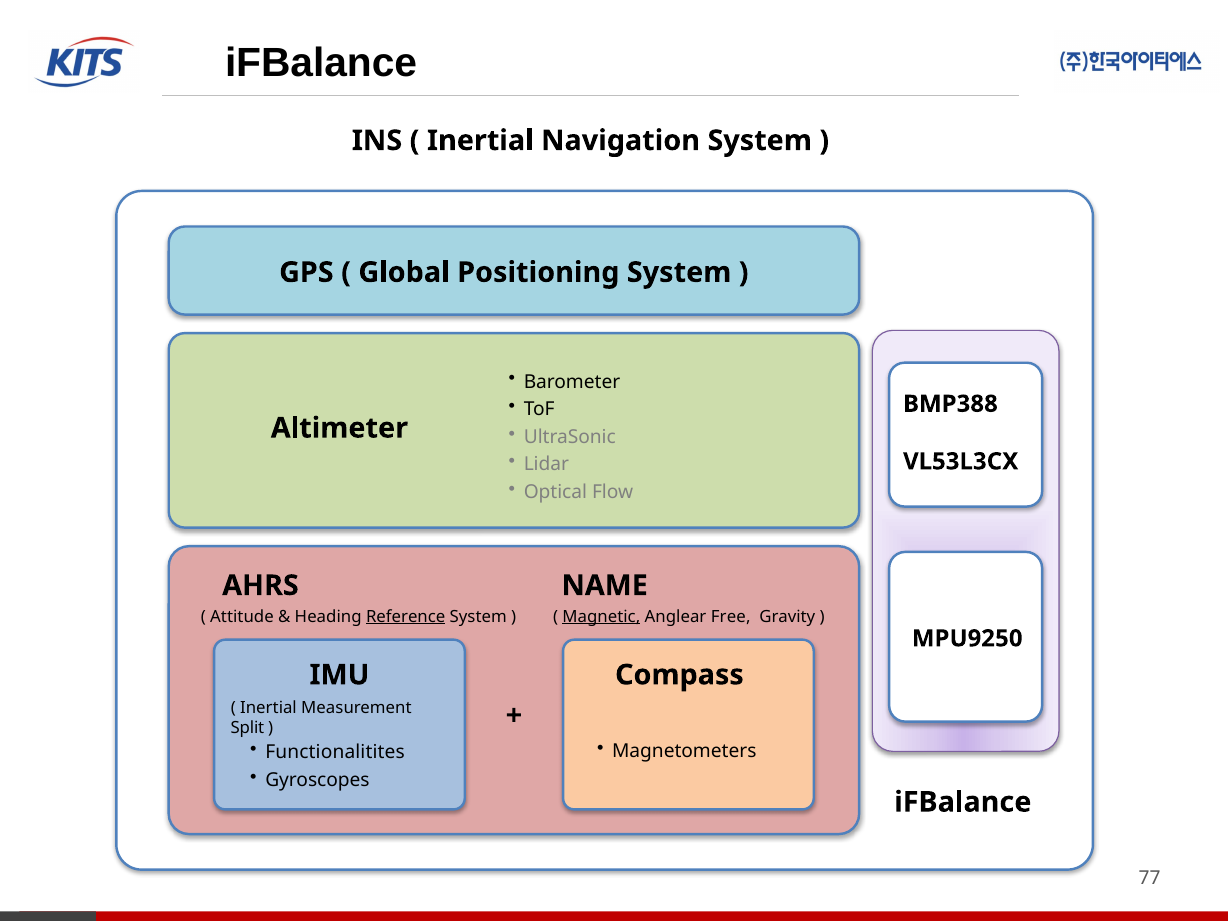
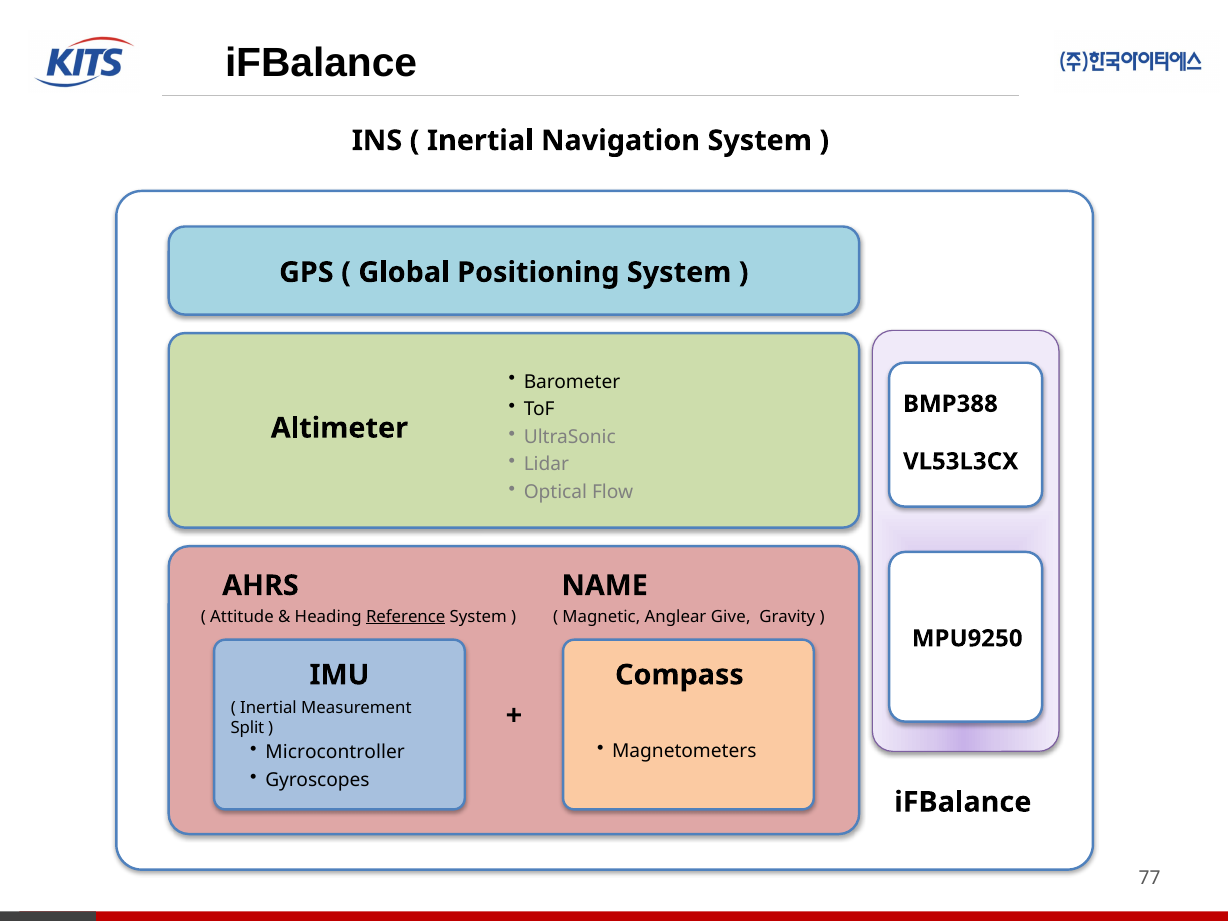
Magnetic underline: present -> none
Free: Free -> Give
Functionalitites: Functionalitites -> Microcontroller
